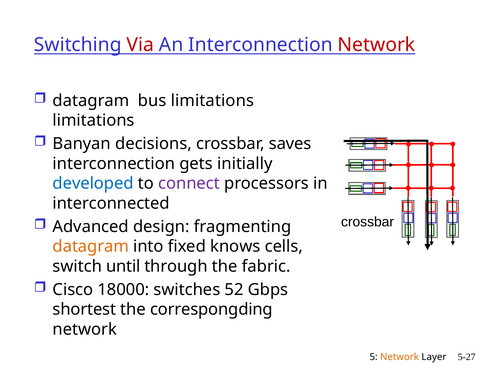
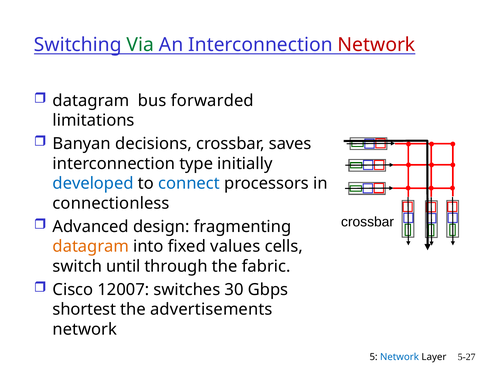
Via colour: red -> green
bus limitations: limitations -> forwarded
gets: gets -> type
connect colour: purple -> blue
interconnected: interconnected -> connectionless
knows: knows -> values
18000: 18000 -> 12007
52: 52 -> 30
correspongding: correspongding -> advertisements
Network at (399, 357) colour: orange -> blue
